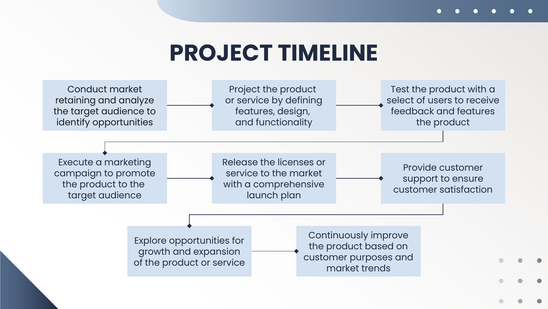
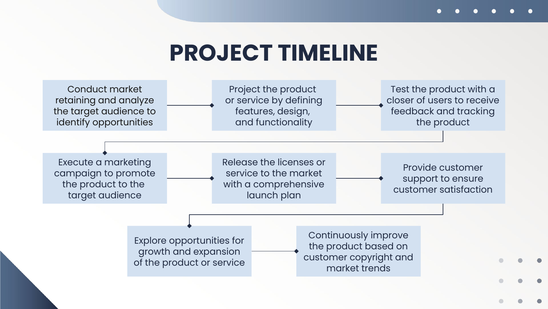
select: select -> closer
and features: features -> tracking
purposes: purposes -> copyright
